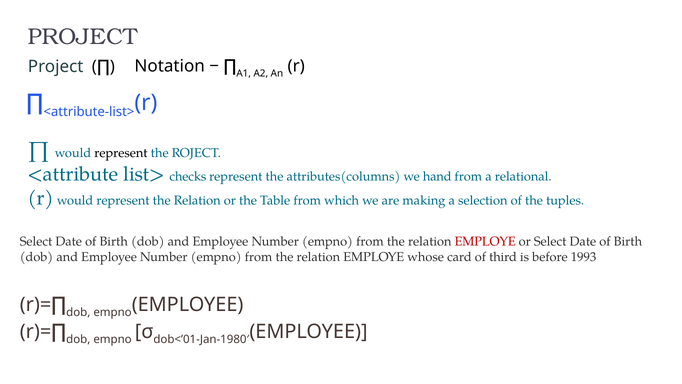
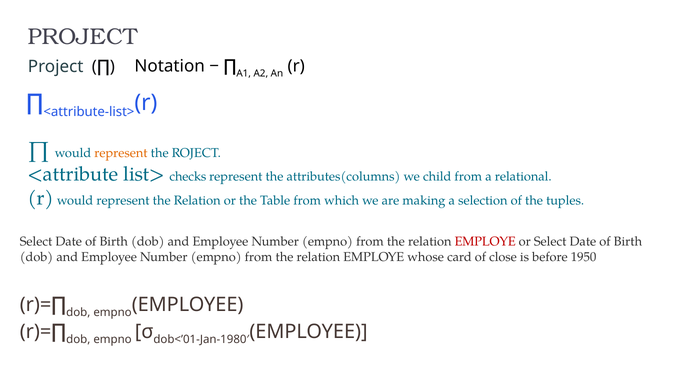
represent at (121, 153) colour: black -> orange
hand: hand -> child
third: third -> close
1993: 1993 -> 1950
